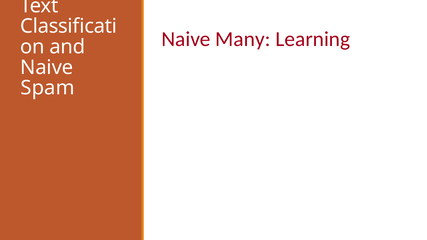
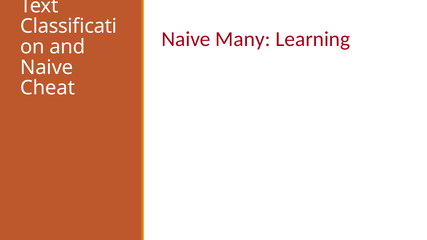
Spam: Spam -> Cheat
